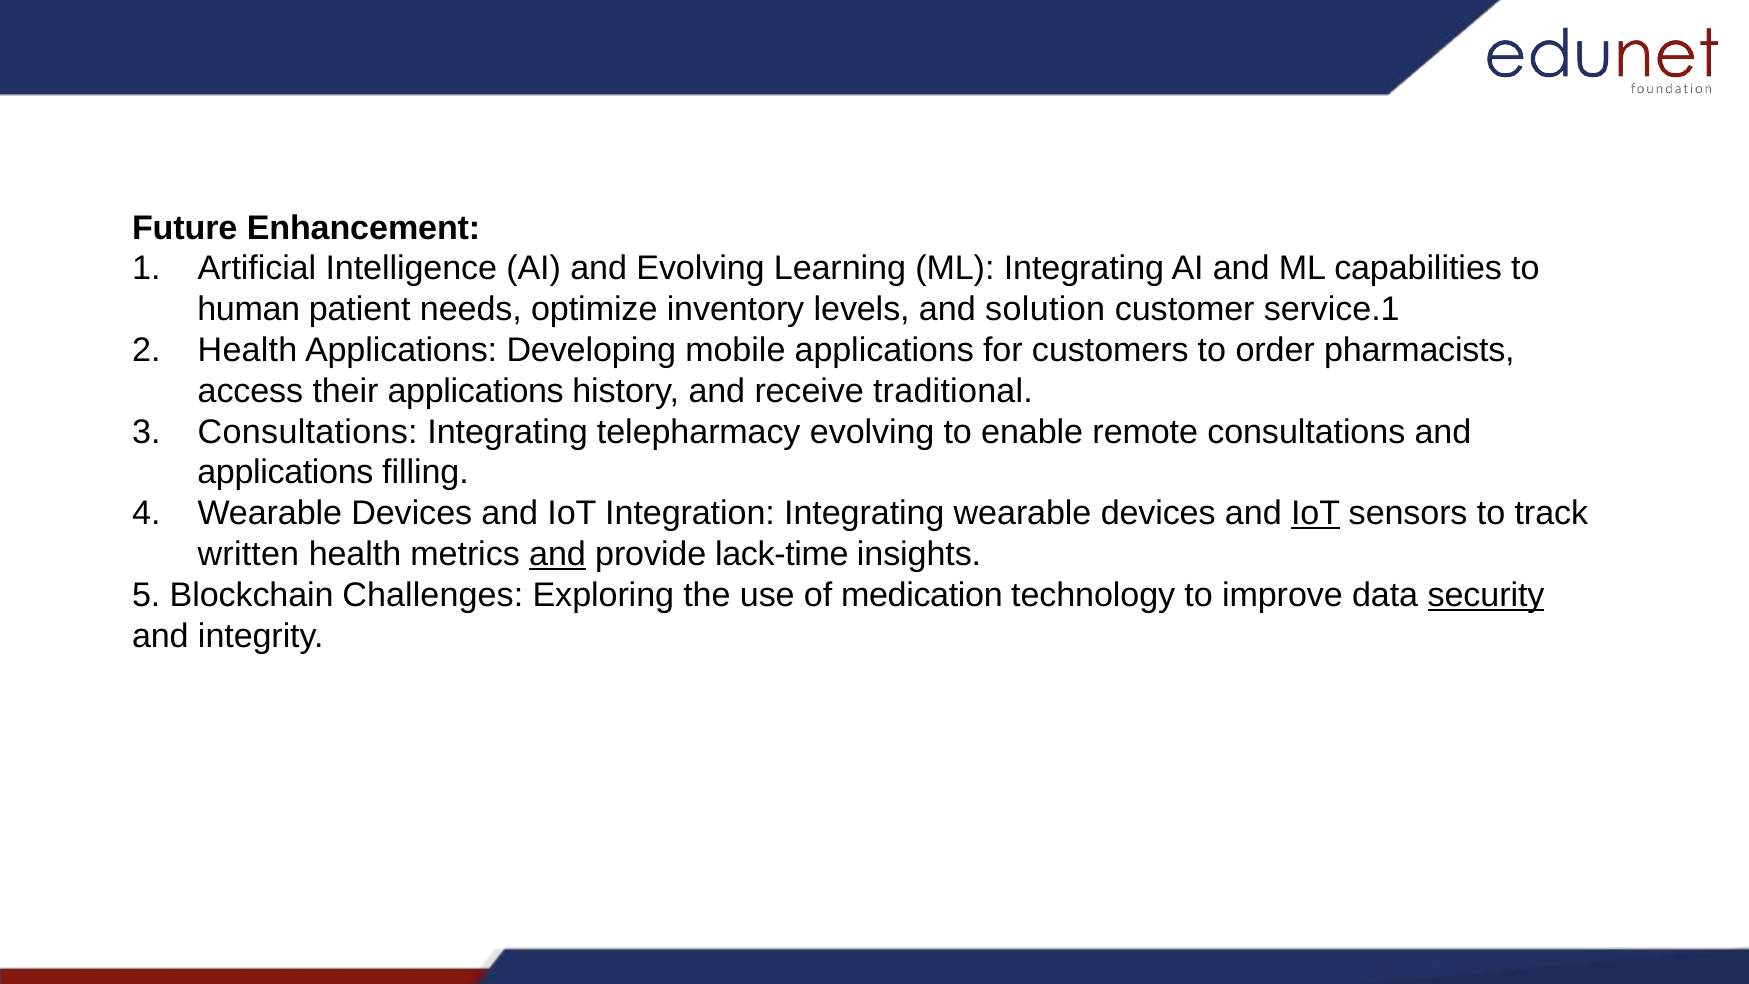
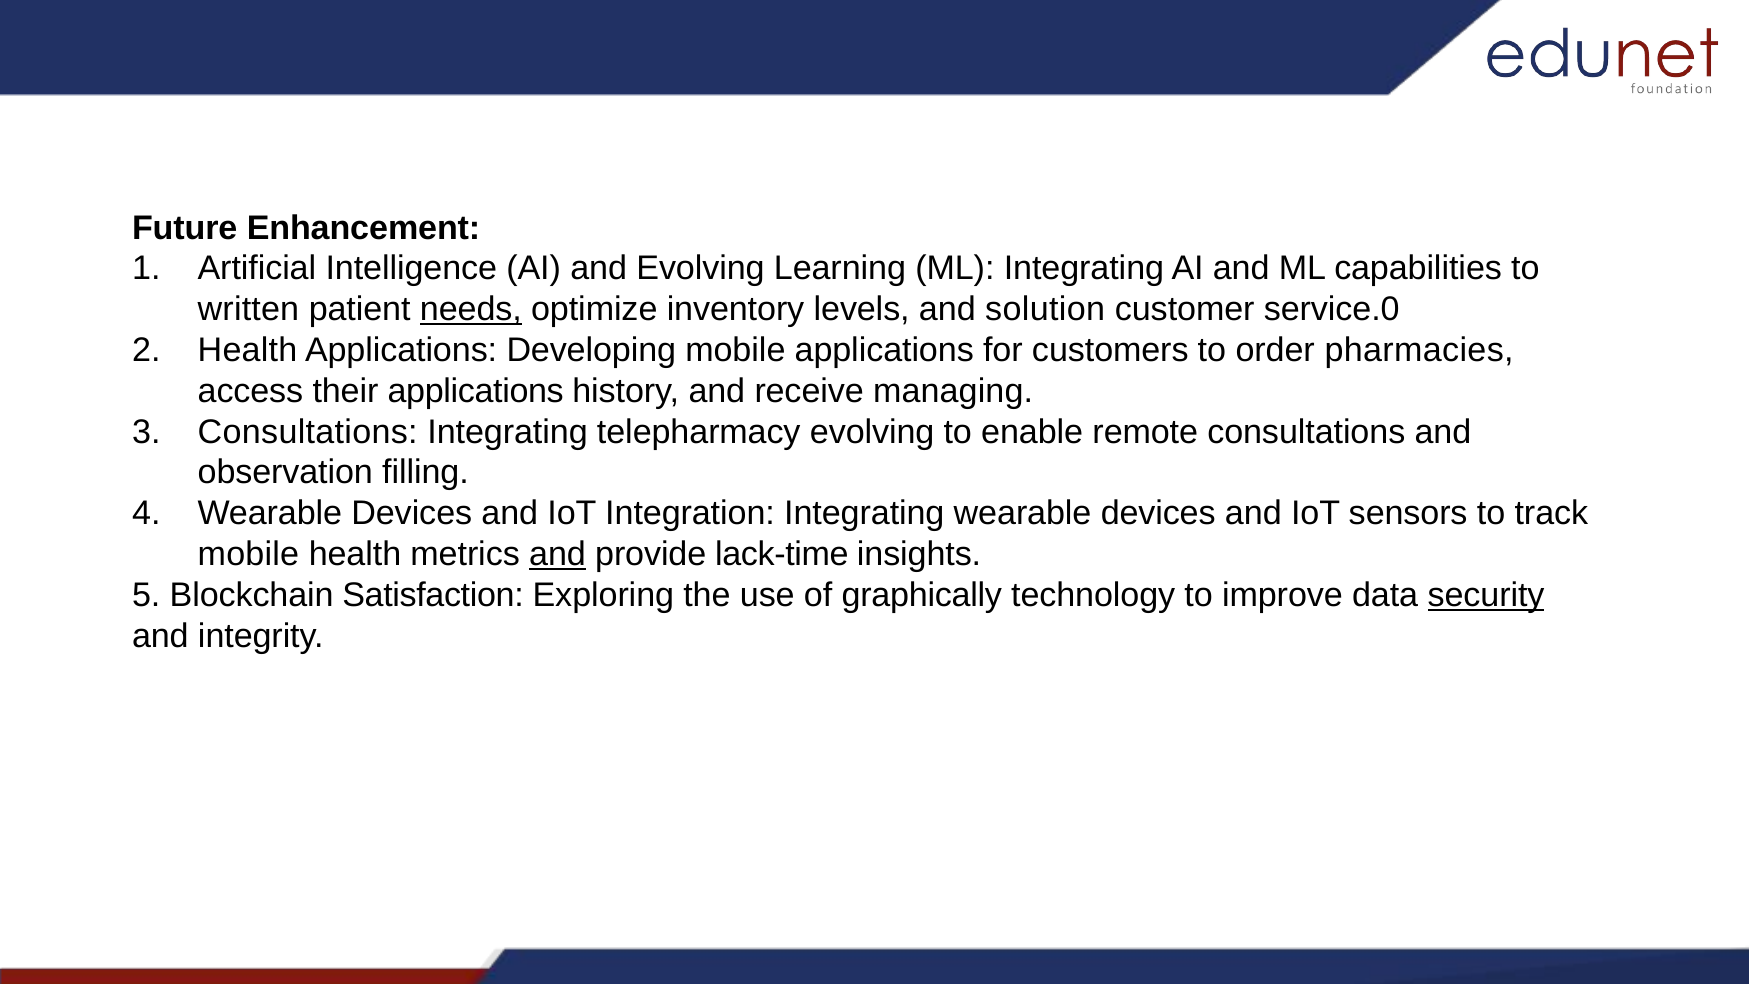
human: human -> written
needs underline: none -> present
service.1: service.1 -> service.0
pharmacists: pharmacists -> pharmacies
traditional: traditional -> managing
applications at (285, 472): applications -> observation
IoT at (1316, 513) underline: present -> none
written at (248, 554): written -> mobile
Challenges: Challenges -> Satisfaction
medication: medication -> graphically
